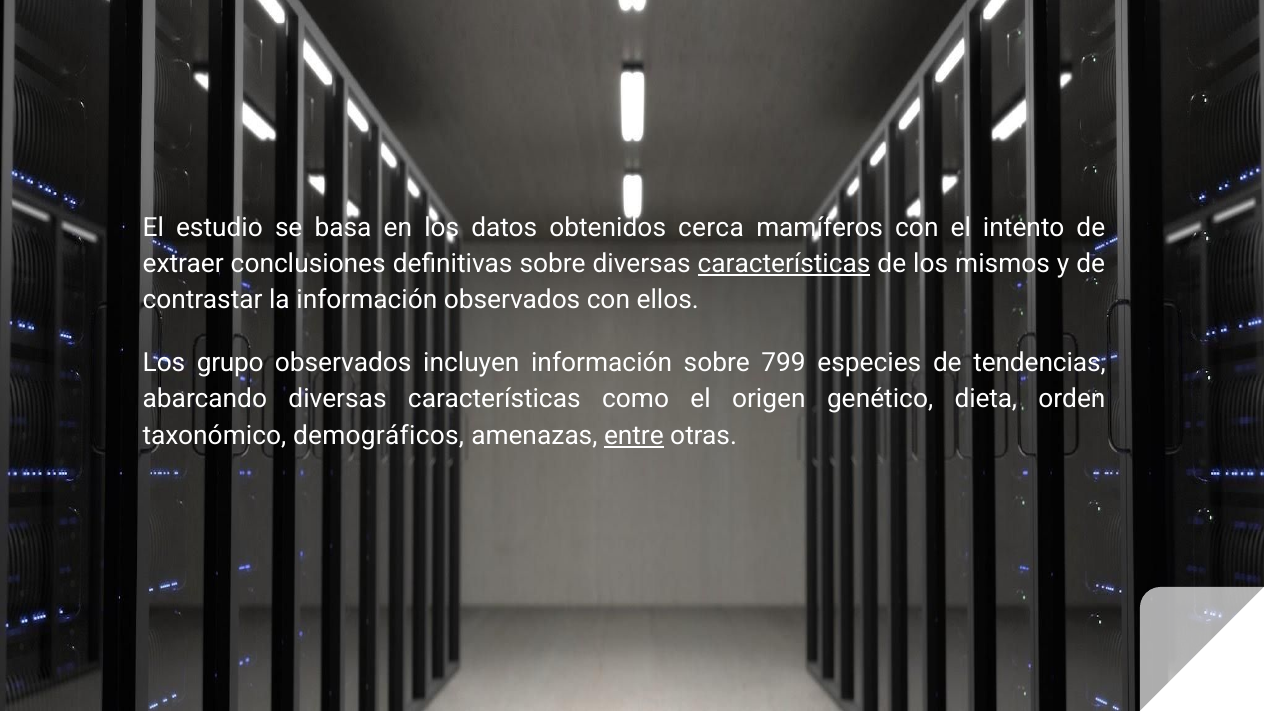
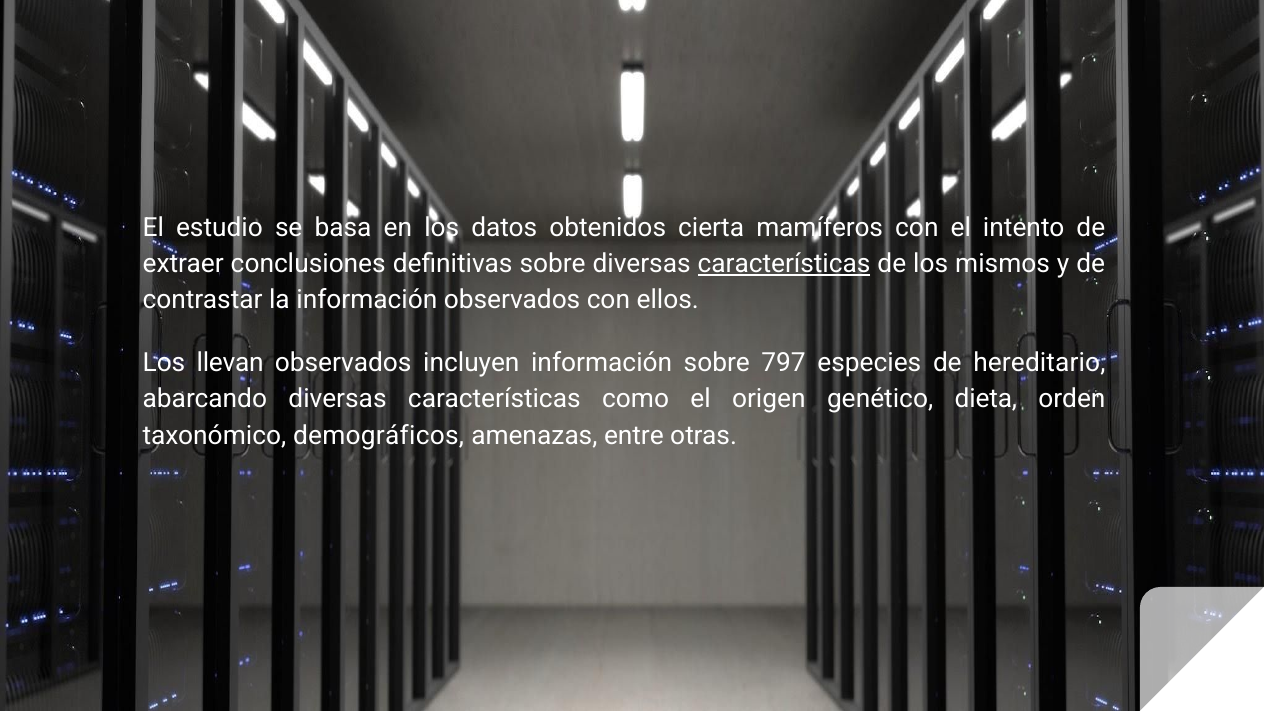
cerca: cerca -> cierta
grupo: grupo -> llevan
799: 799 -> 797
tendencias: tendencias -> hereditario
entre underline: present -> none
